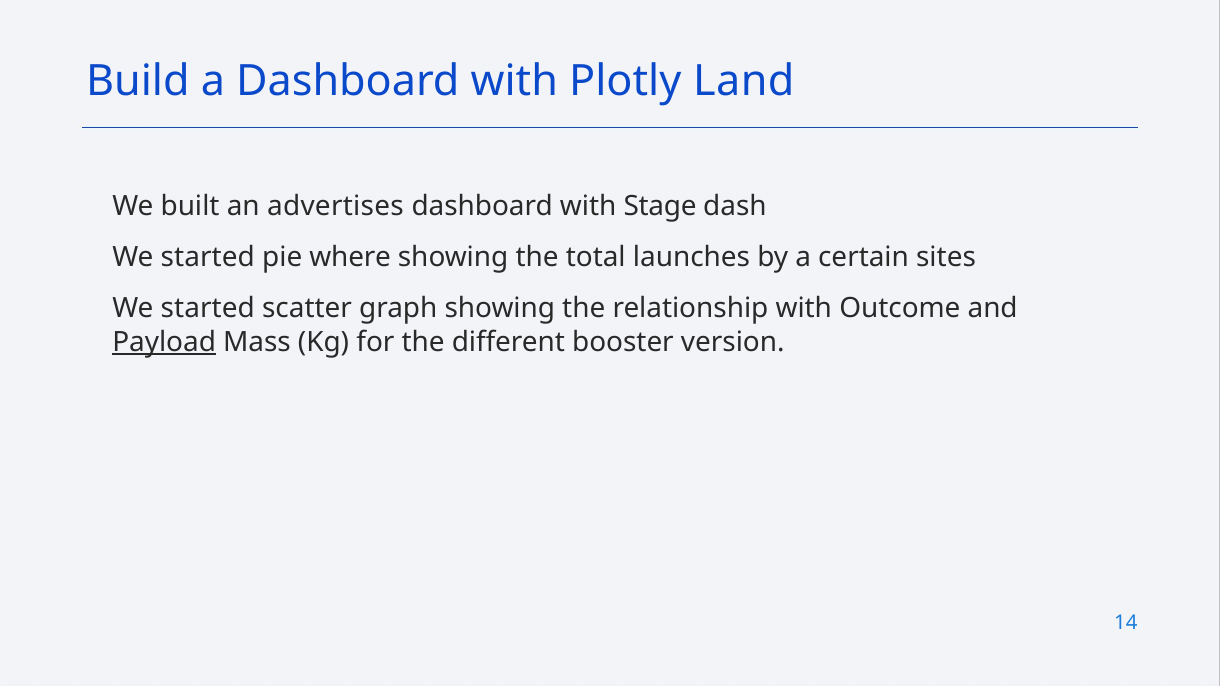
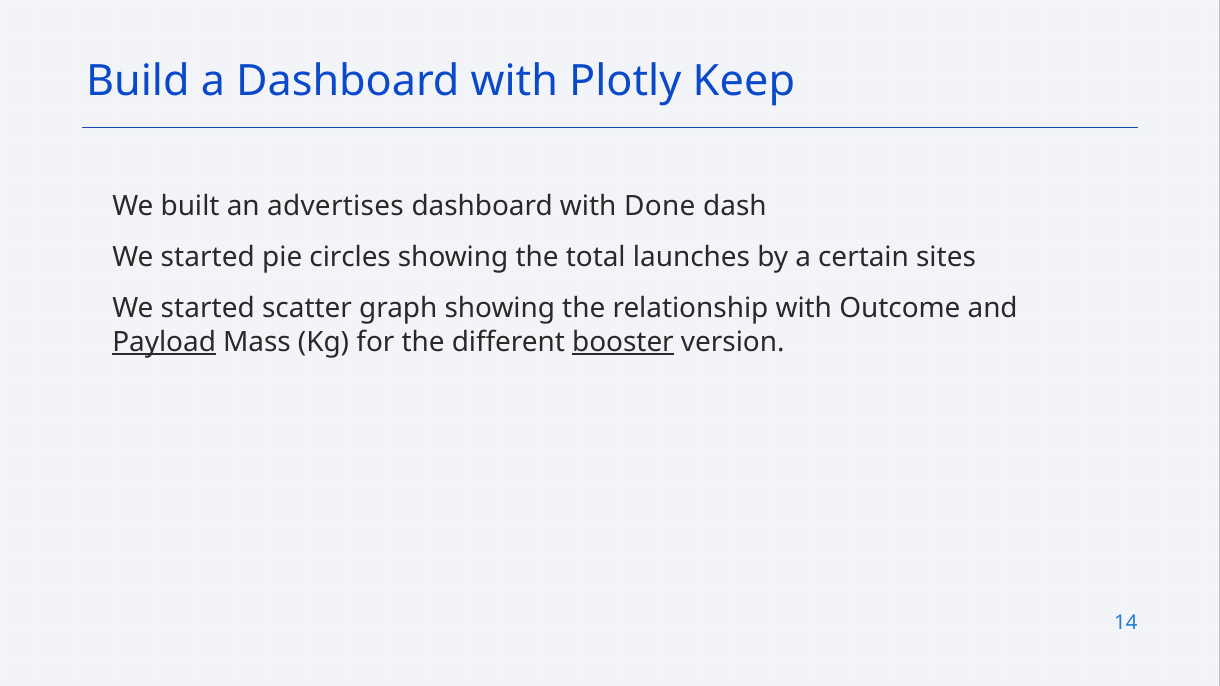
Land: Land -> Keep
Stage: Stage -> Done
where: where -> circles
booster underline: none -> present
